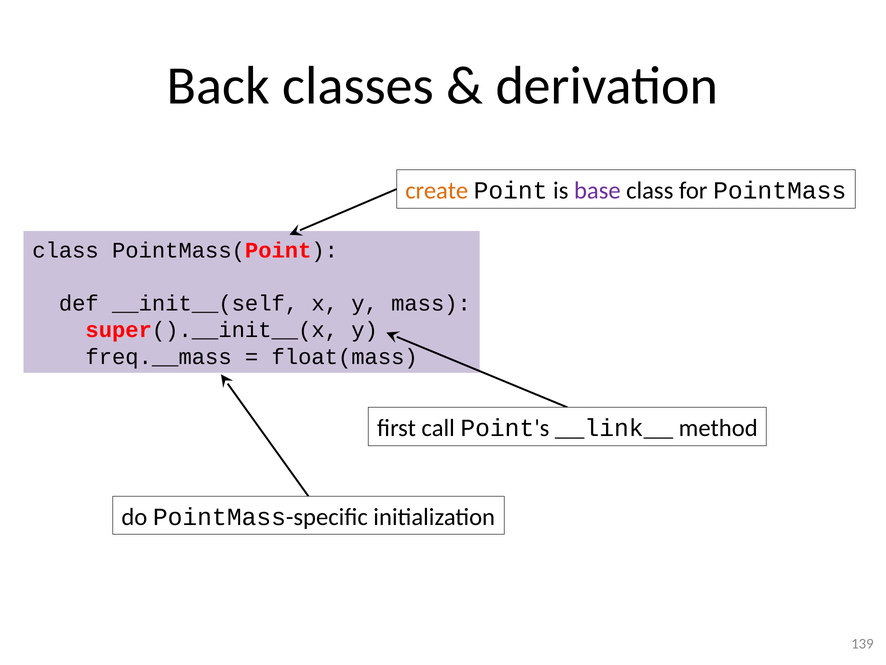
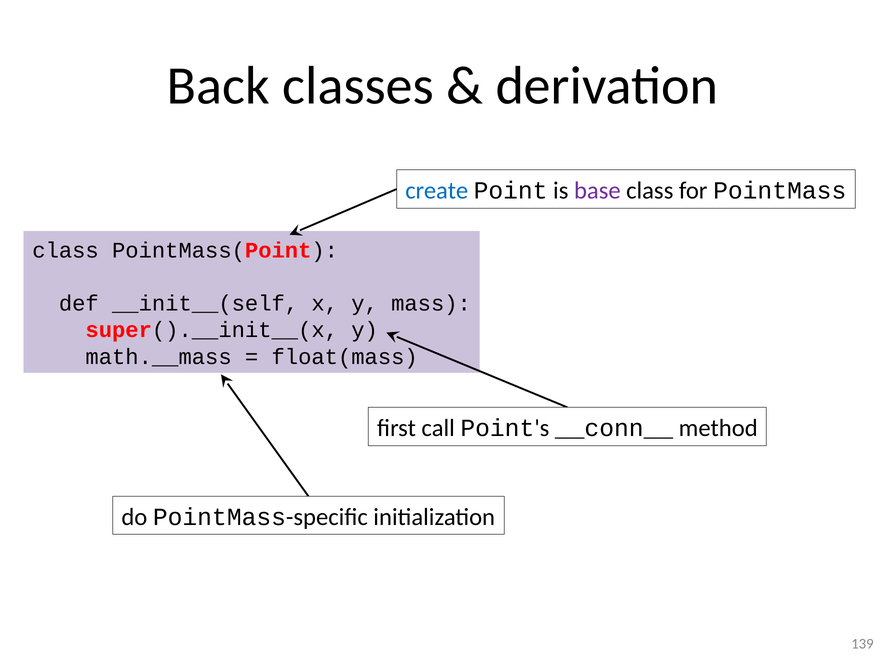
create colour: orange -> blue
freq.__mass: freq.__mass -> math.__mass
__link__: __link__ -> __conn__
